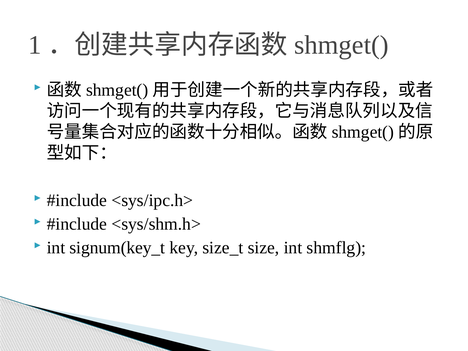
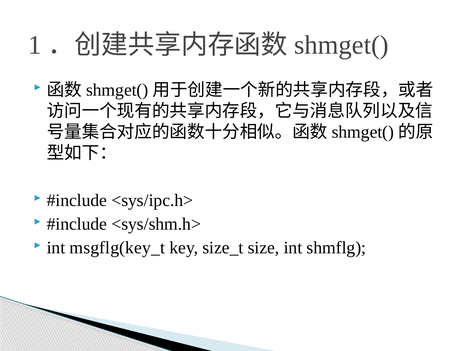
signum(key_t: signum(key_t -> msgflg(key_t
